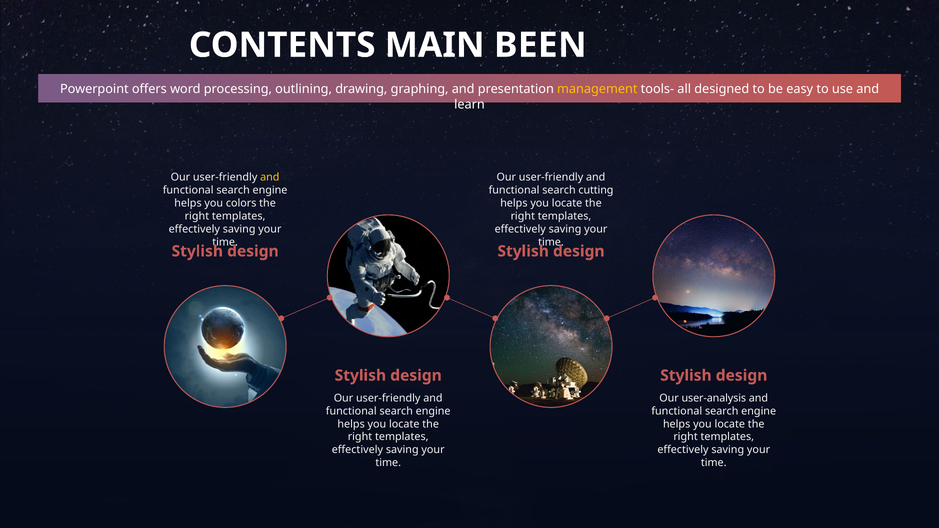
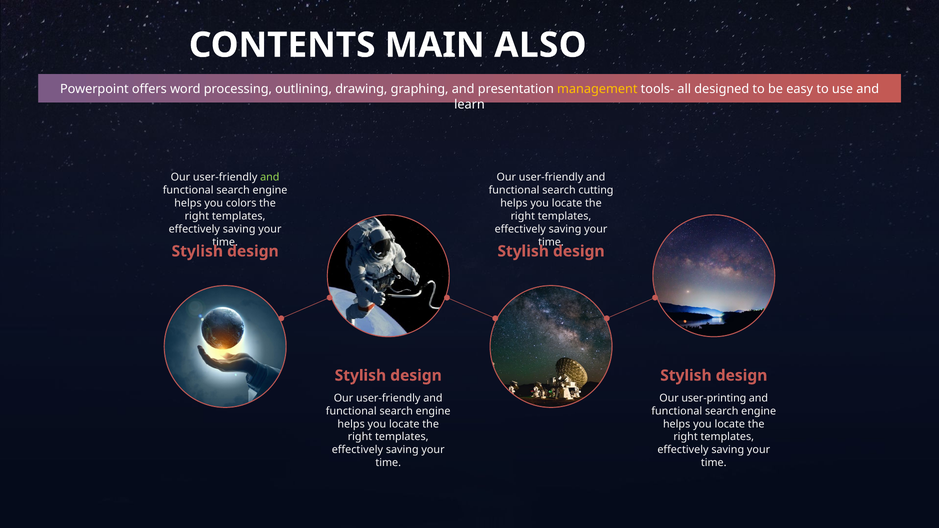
BEEN: BEEN -> ALSO
and at (270, 177) colour: yellow -> light green
user-analysis: user-analysis -> user-printing
